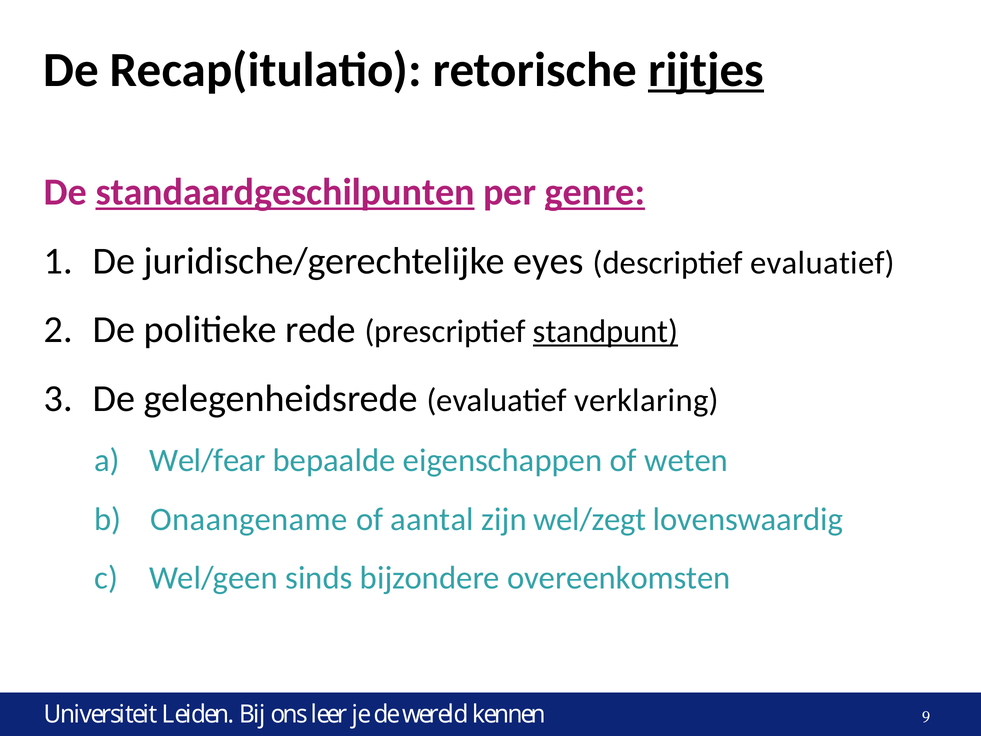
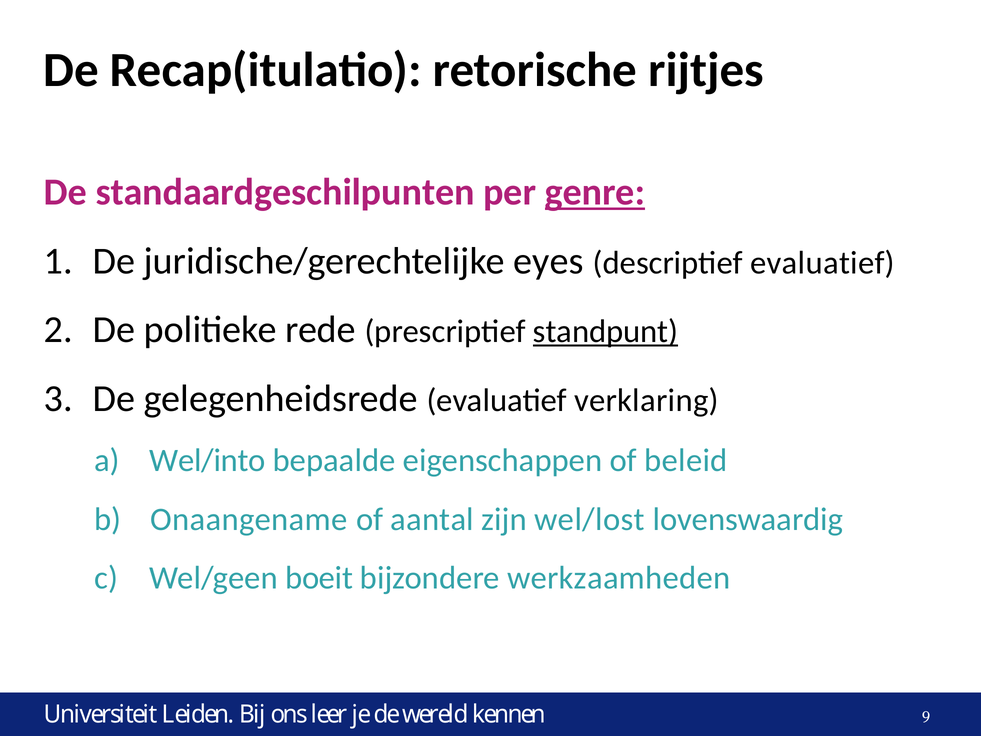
rijtjes underline: present -> none
standaardgeschilpunten underline: present -> none
Wel/fear: Wel/fear -> Wel/into
weten: weten -> beleid
wel/zegt: wel/zegt -> wel/lost
sinds: sinds -> boeit
overeenkomsten: overeenkomsten -> werkzaamheden
